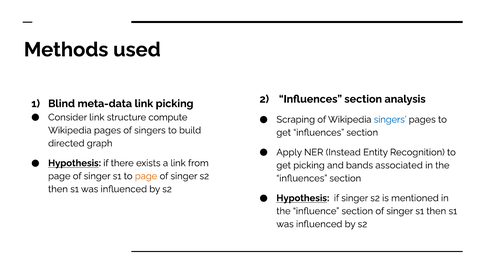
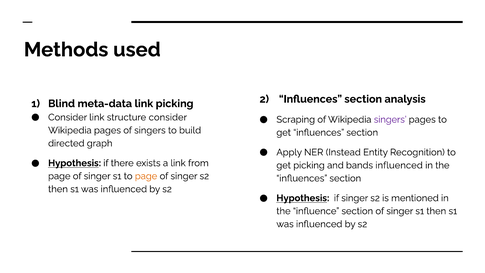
structure compute: compute -> consider
singers at (390, 119) colour: blue -> purple
bands associated: associated -> influenced
